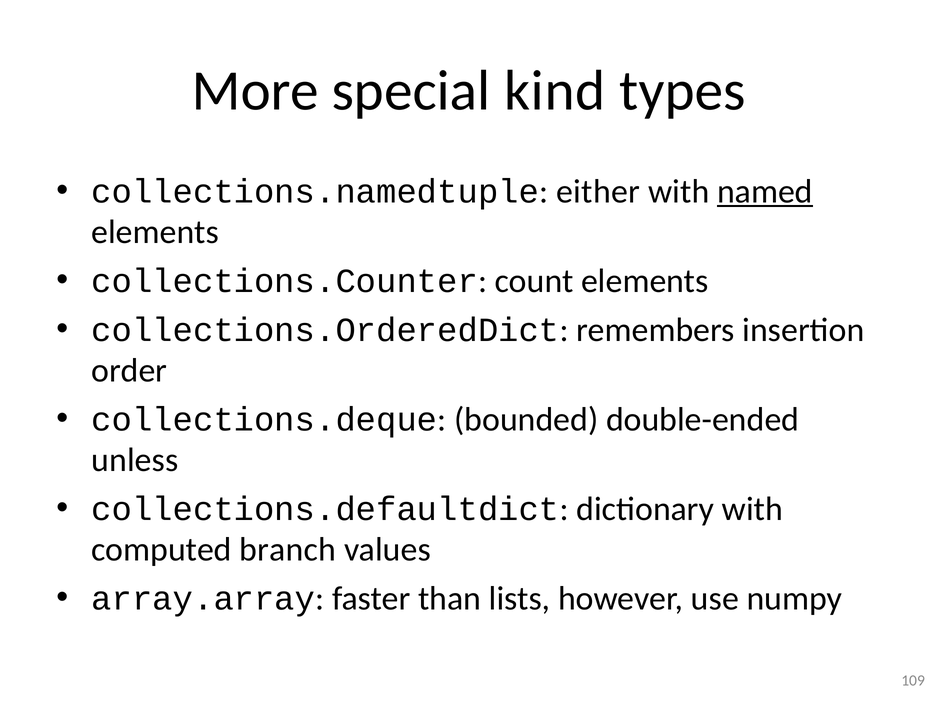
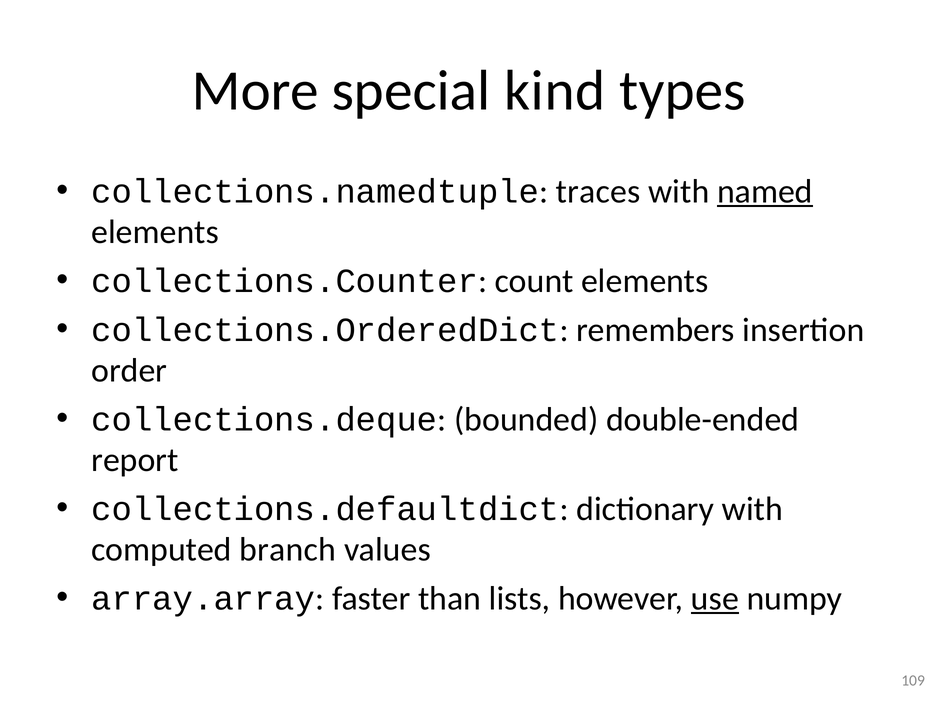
either: either -> traces
unless: unless -> report
use underline: none -> present
